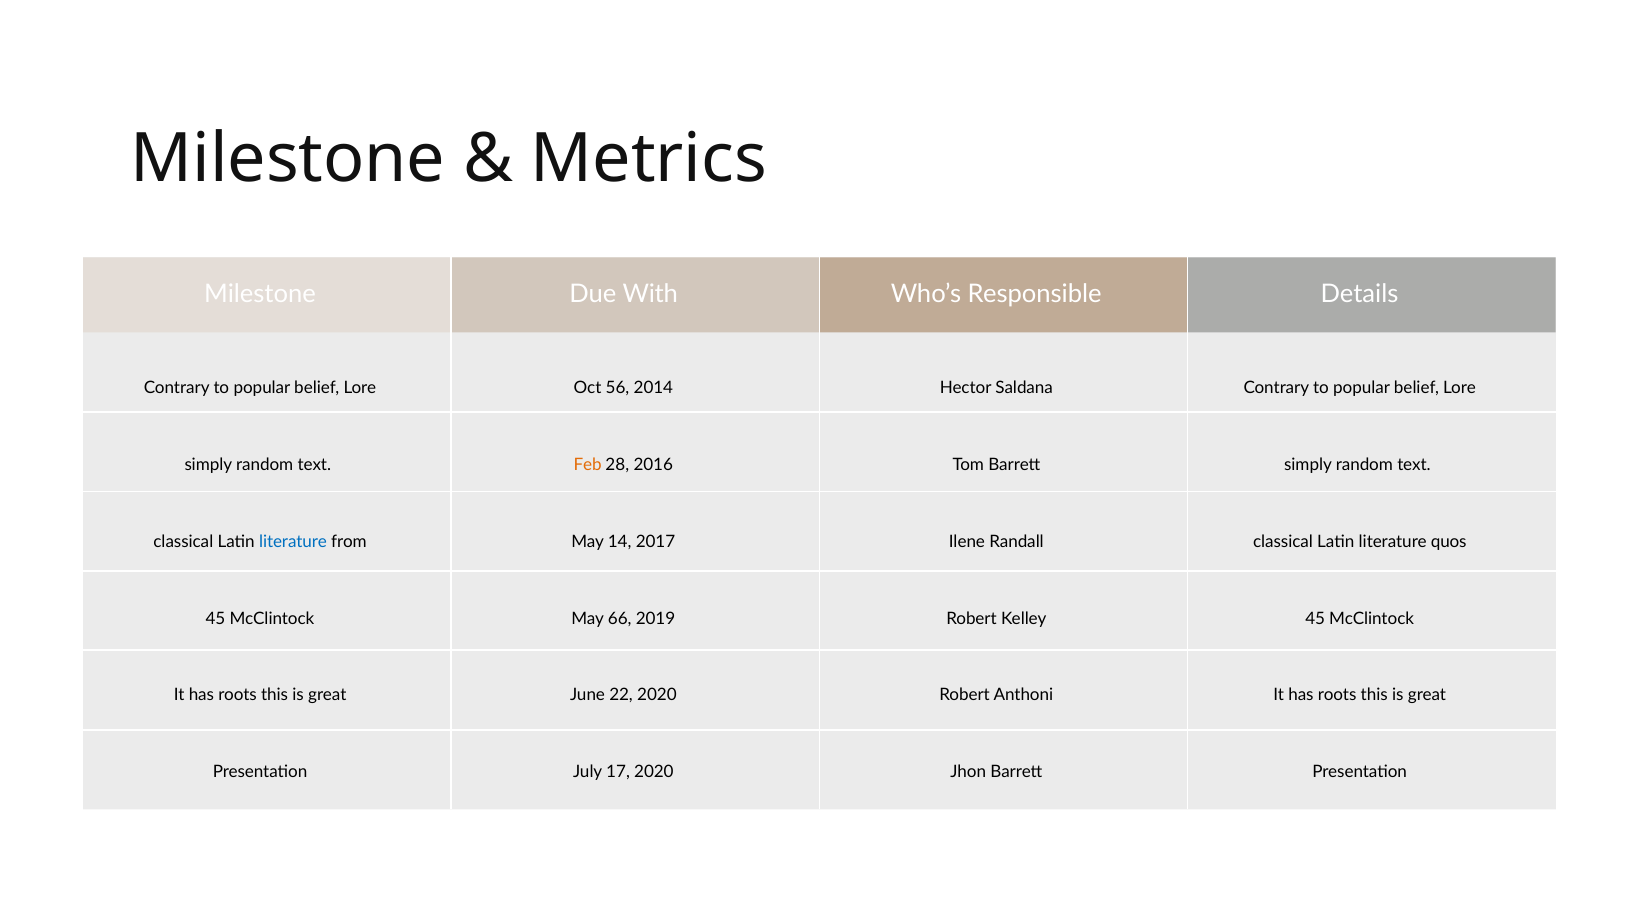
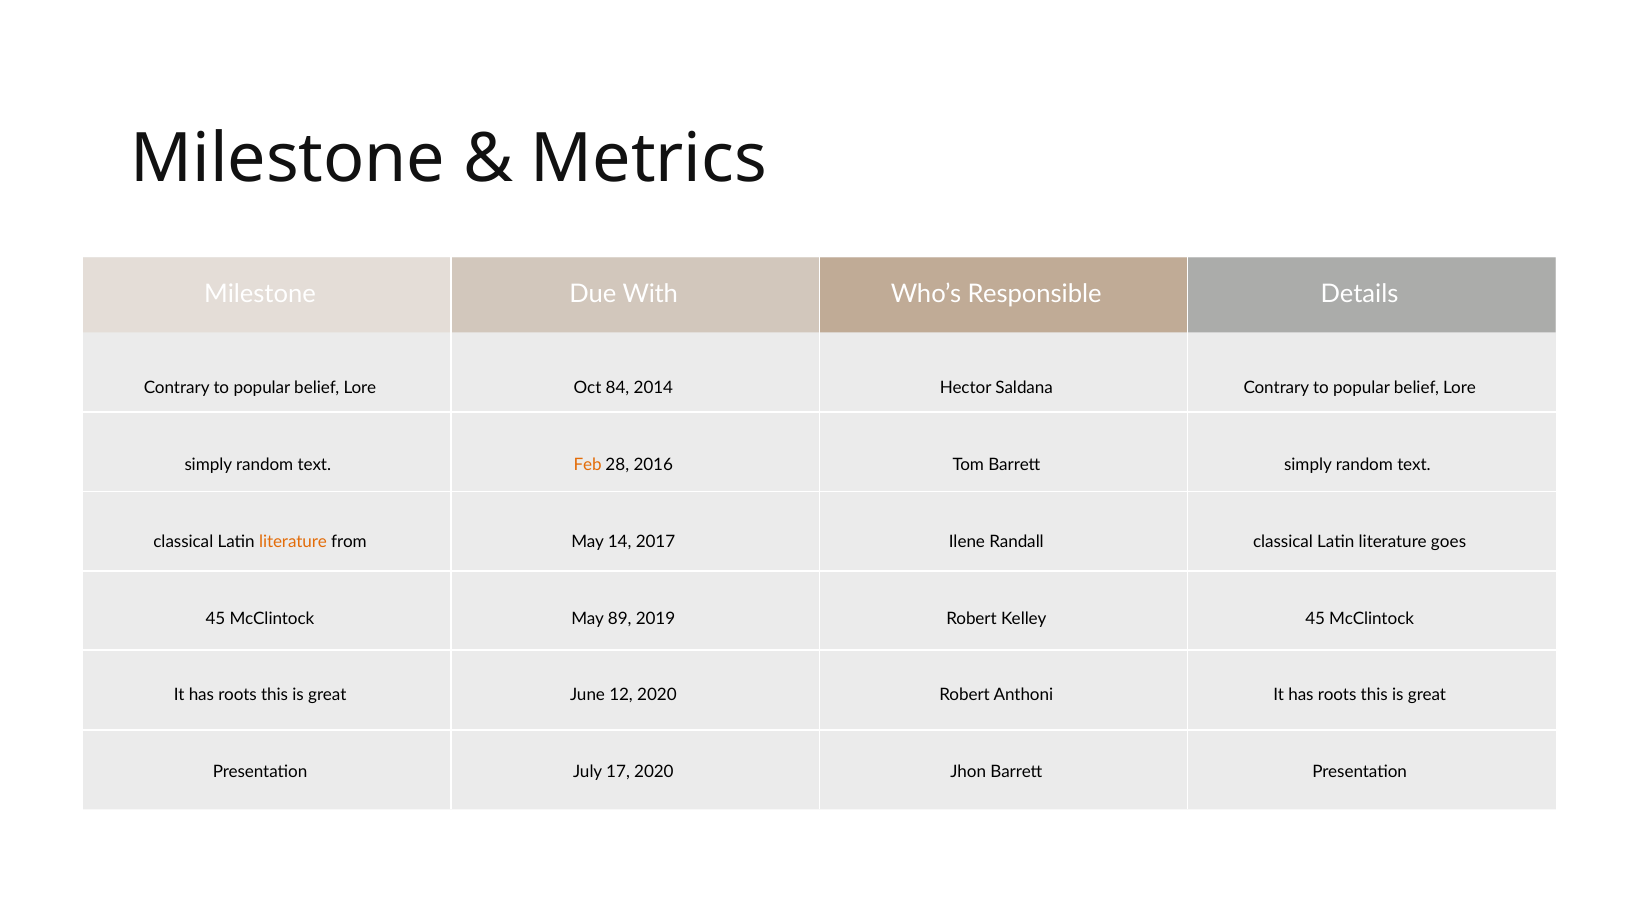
56: 56 -> 84
literature at (293, 542) colour: blue -> orange
quos: quos -> goes
66: 66 -> 89
22: 22 -> 12
